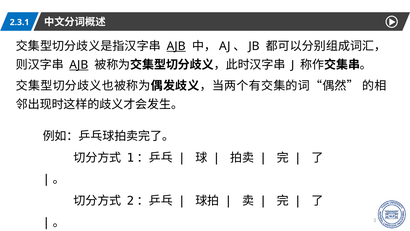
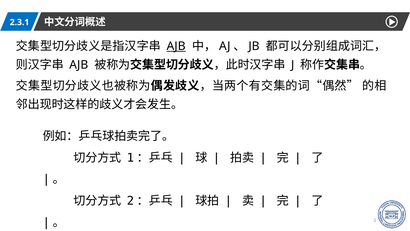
AJB at (79, 65) underline: present -> none
